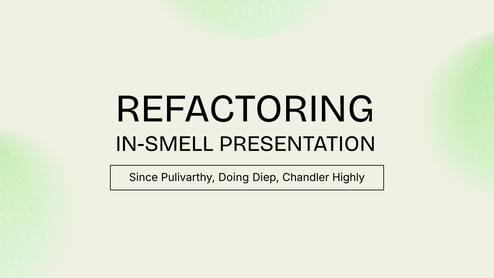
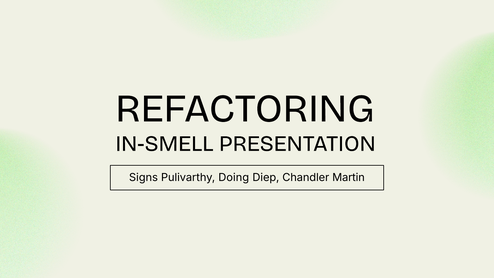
Since: Since -> Signs
Highly: Highly -> Martin
